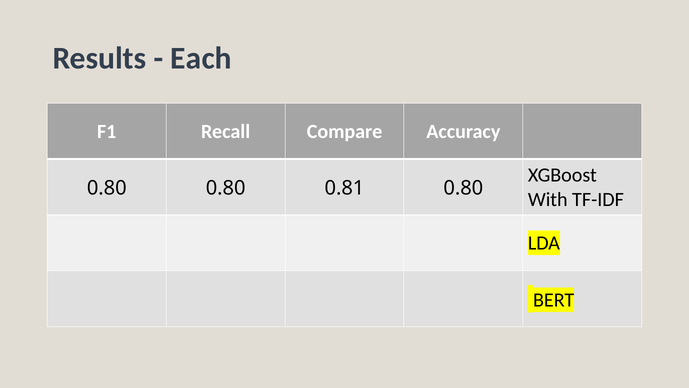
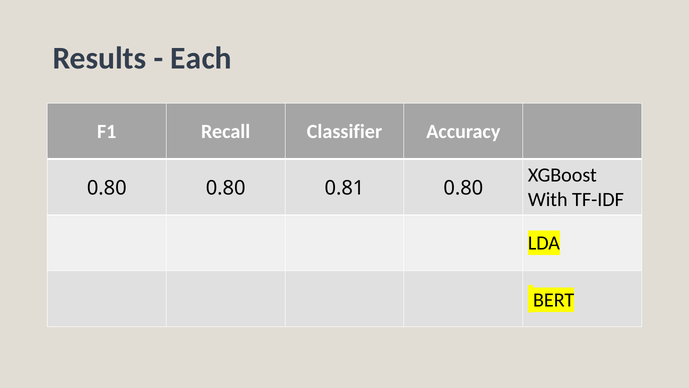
Compare: Compare -> Classifier
